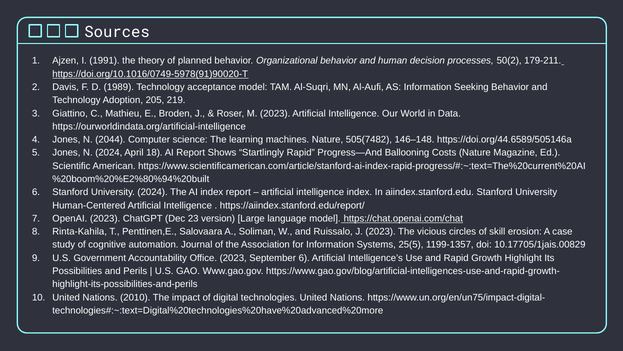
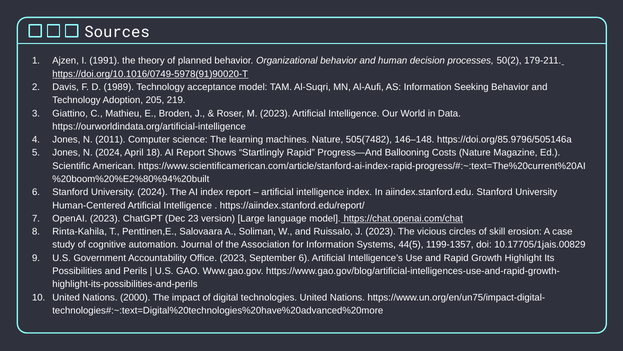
2044: 2044 -> 2011
https://doi.org/44.6589/505146a: https://doi.org/44.6589/505146a -> https://doi.org/85.9796/505146a
25(5: 25(5 -> 44(5
2010: 2010 -> 2000
